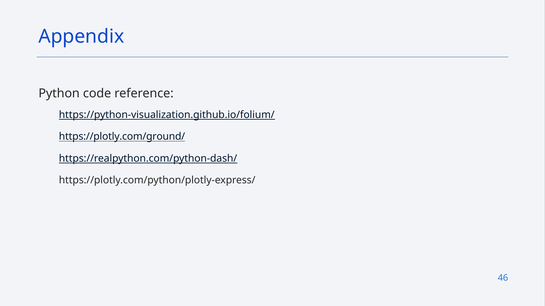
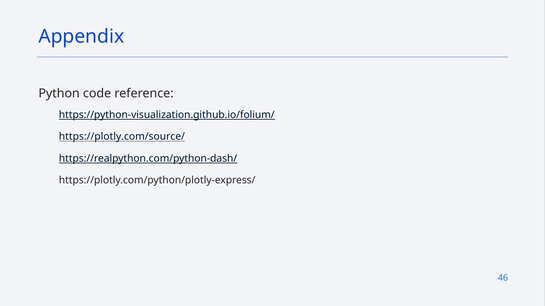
https://plotly.com/ground/: https://plotly.com/ground/ -> https://plotly.com/source/
